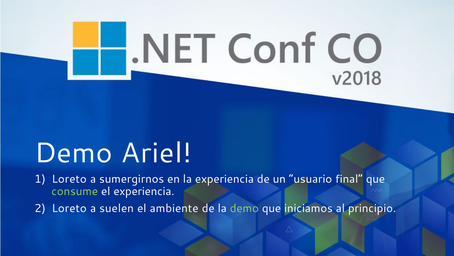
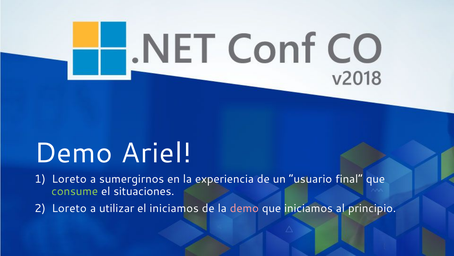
el experiencia: experiencia -> situaciones
suelen: suelen -> utilizar
el ambiente: ambiente -> iniciamos
demo at (244, 208) colour: light green -> pink
